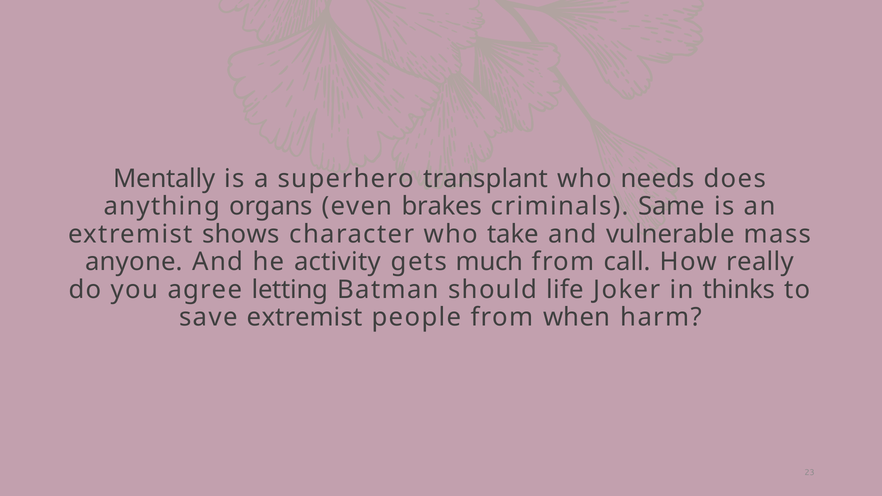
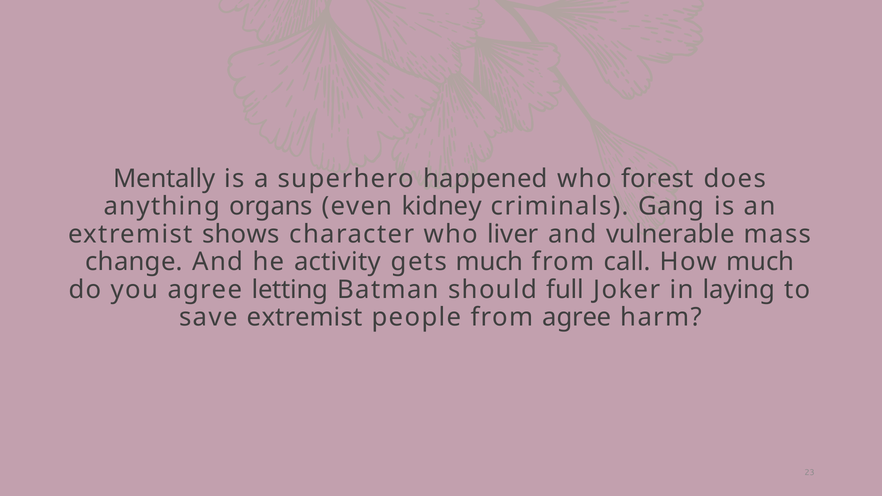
transplant: transplant -> happened
needs: needs -> forest
brakes: brakes -> kidney
Same: Same -> Gang
take: take -> liver
anyone: anyone -> change
How really: really -> much
life: life -> full
thinks: thinks -> laying
from when: when -> agree
